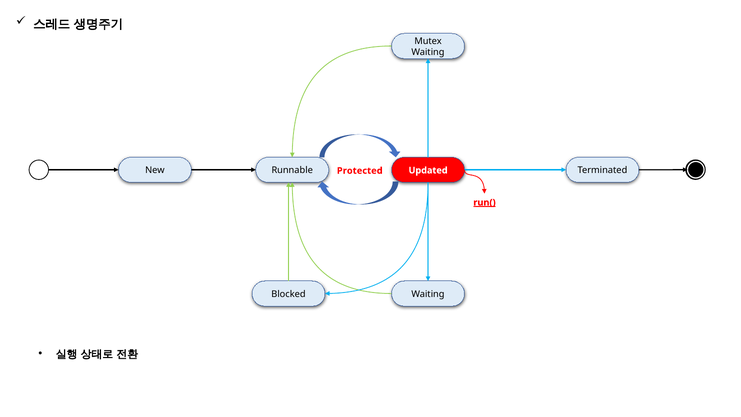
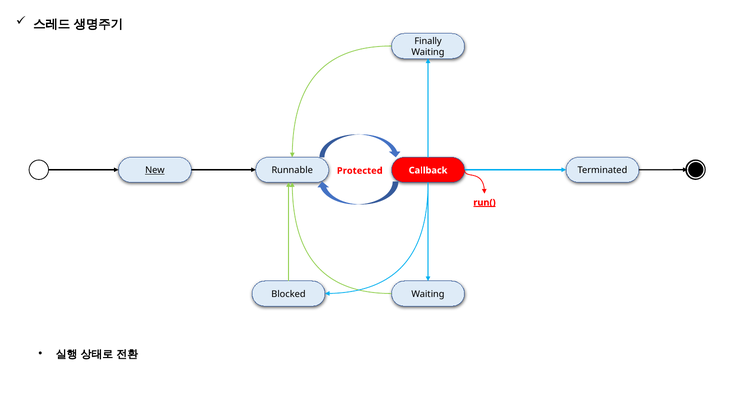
Mutex: Mutex -> Finally
New underline: none -> present
Updated: Updated -> Callback
